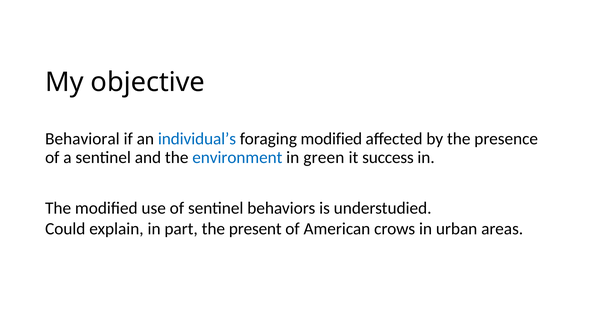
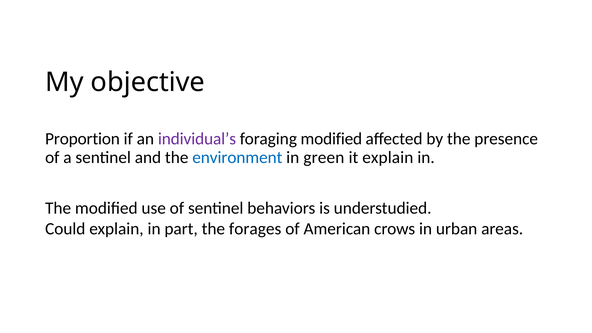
Behavioral: Behavioral -> Proportion
individual’s colour: blue -> purple
it success: success -> explain
present: present -> forages
